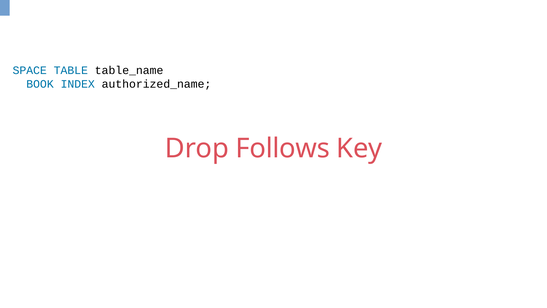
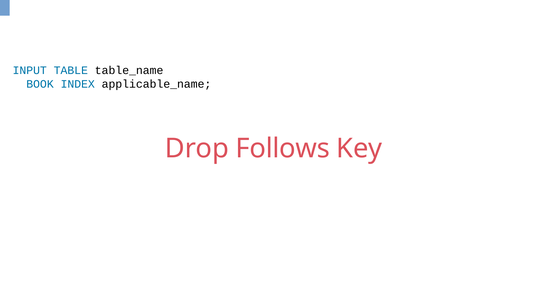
SPACE: SPACE -> INPUT
authorized_name: authorized_name -> applicable_name
